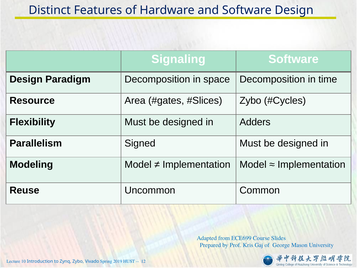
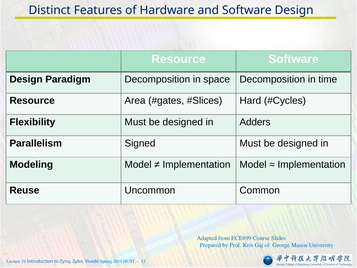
Signaling at (178, 59): Signaling -> Resource
Zybo at (250, 101): Zybo -> Hard
